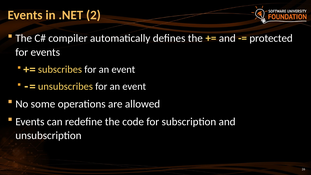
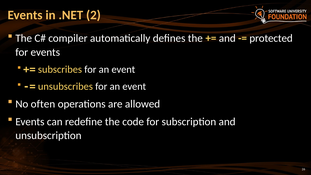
some: some -> often
